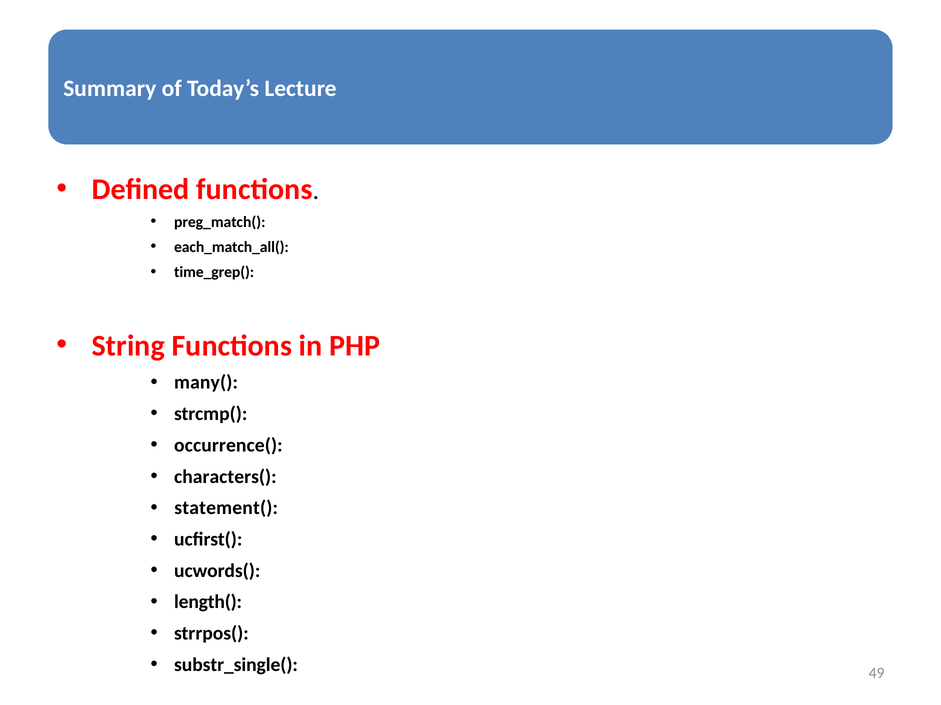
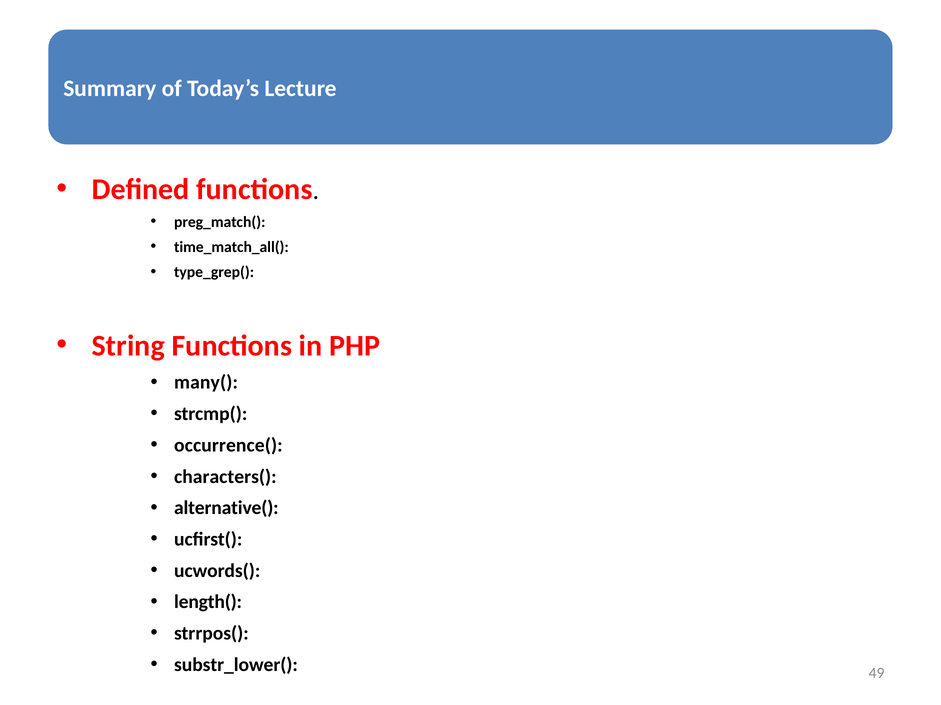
each_match_all(: each_match_all( -> time_match_all(
time_grep(: time_grep( -> type_grep(
statement(: statement( -> alternative(
substr_single(: substr_single( -> substr_lower(
